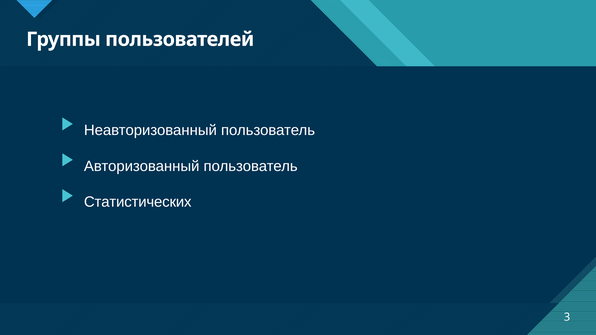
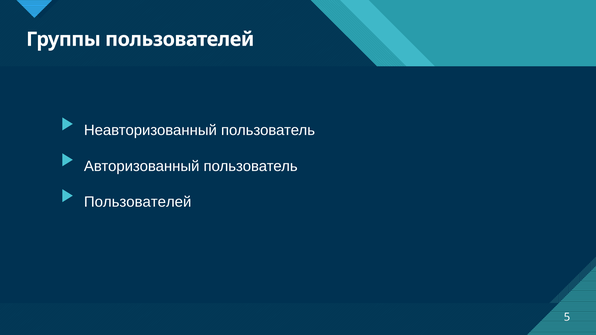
Статистических at (138, 202): Статистических -> Пользователей
3: 3 -> 5
